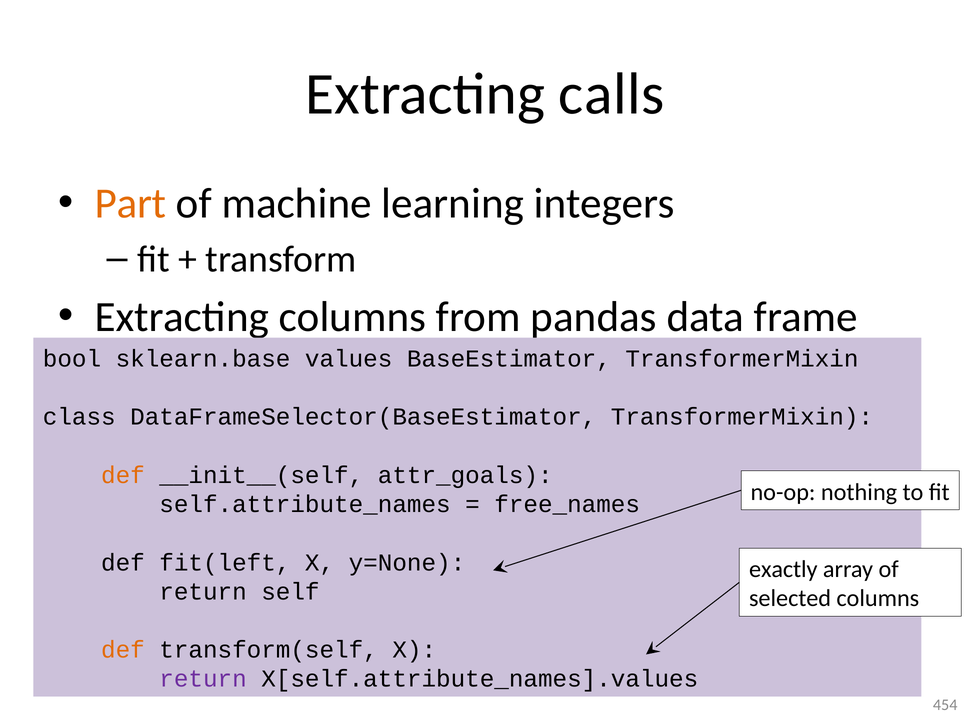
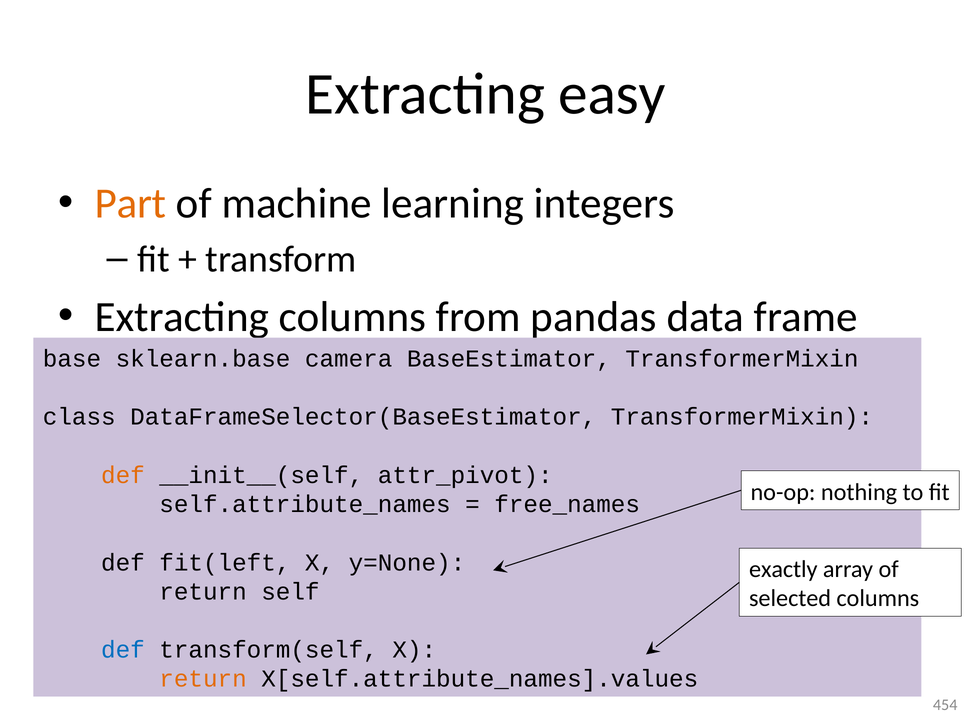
calls: calls -> easy
bool: bool -> base
values: values -> camera
attr_goals: attr_goals -> attr_pivot
def at (123, 650) colour: orange -> blue
return at (203, 679) colour: purple -> orange
